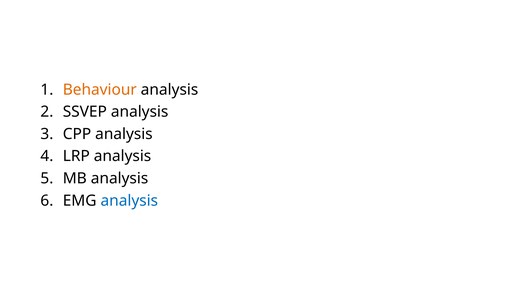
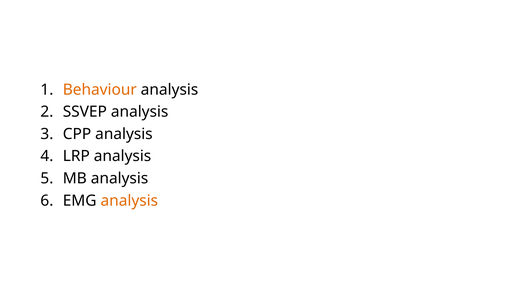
analysis at (129, 201) colour: blue -> orange
